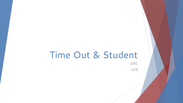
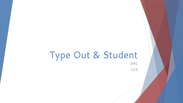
Time: Time -> Type
